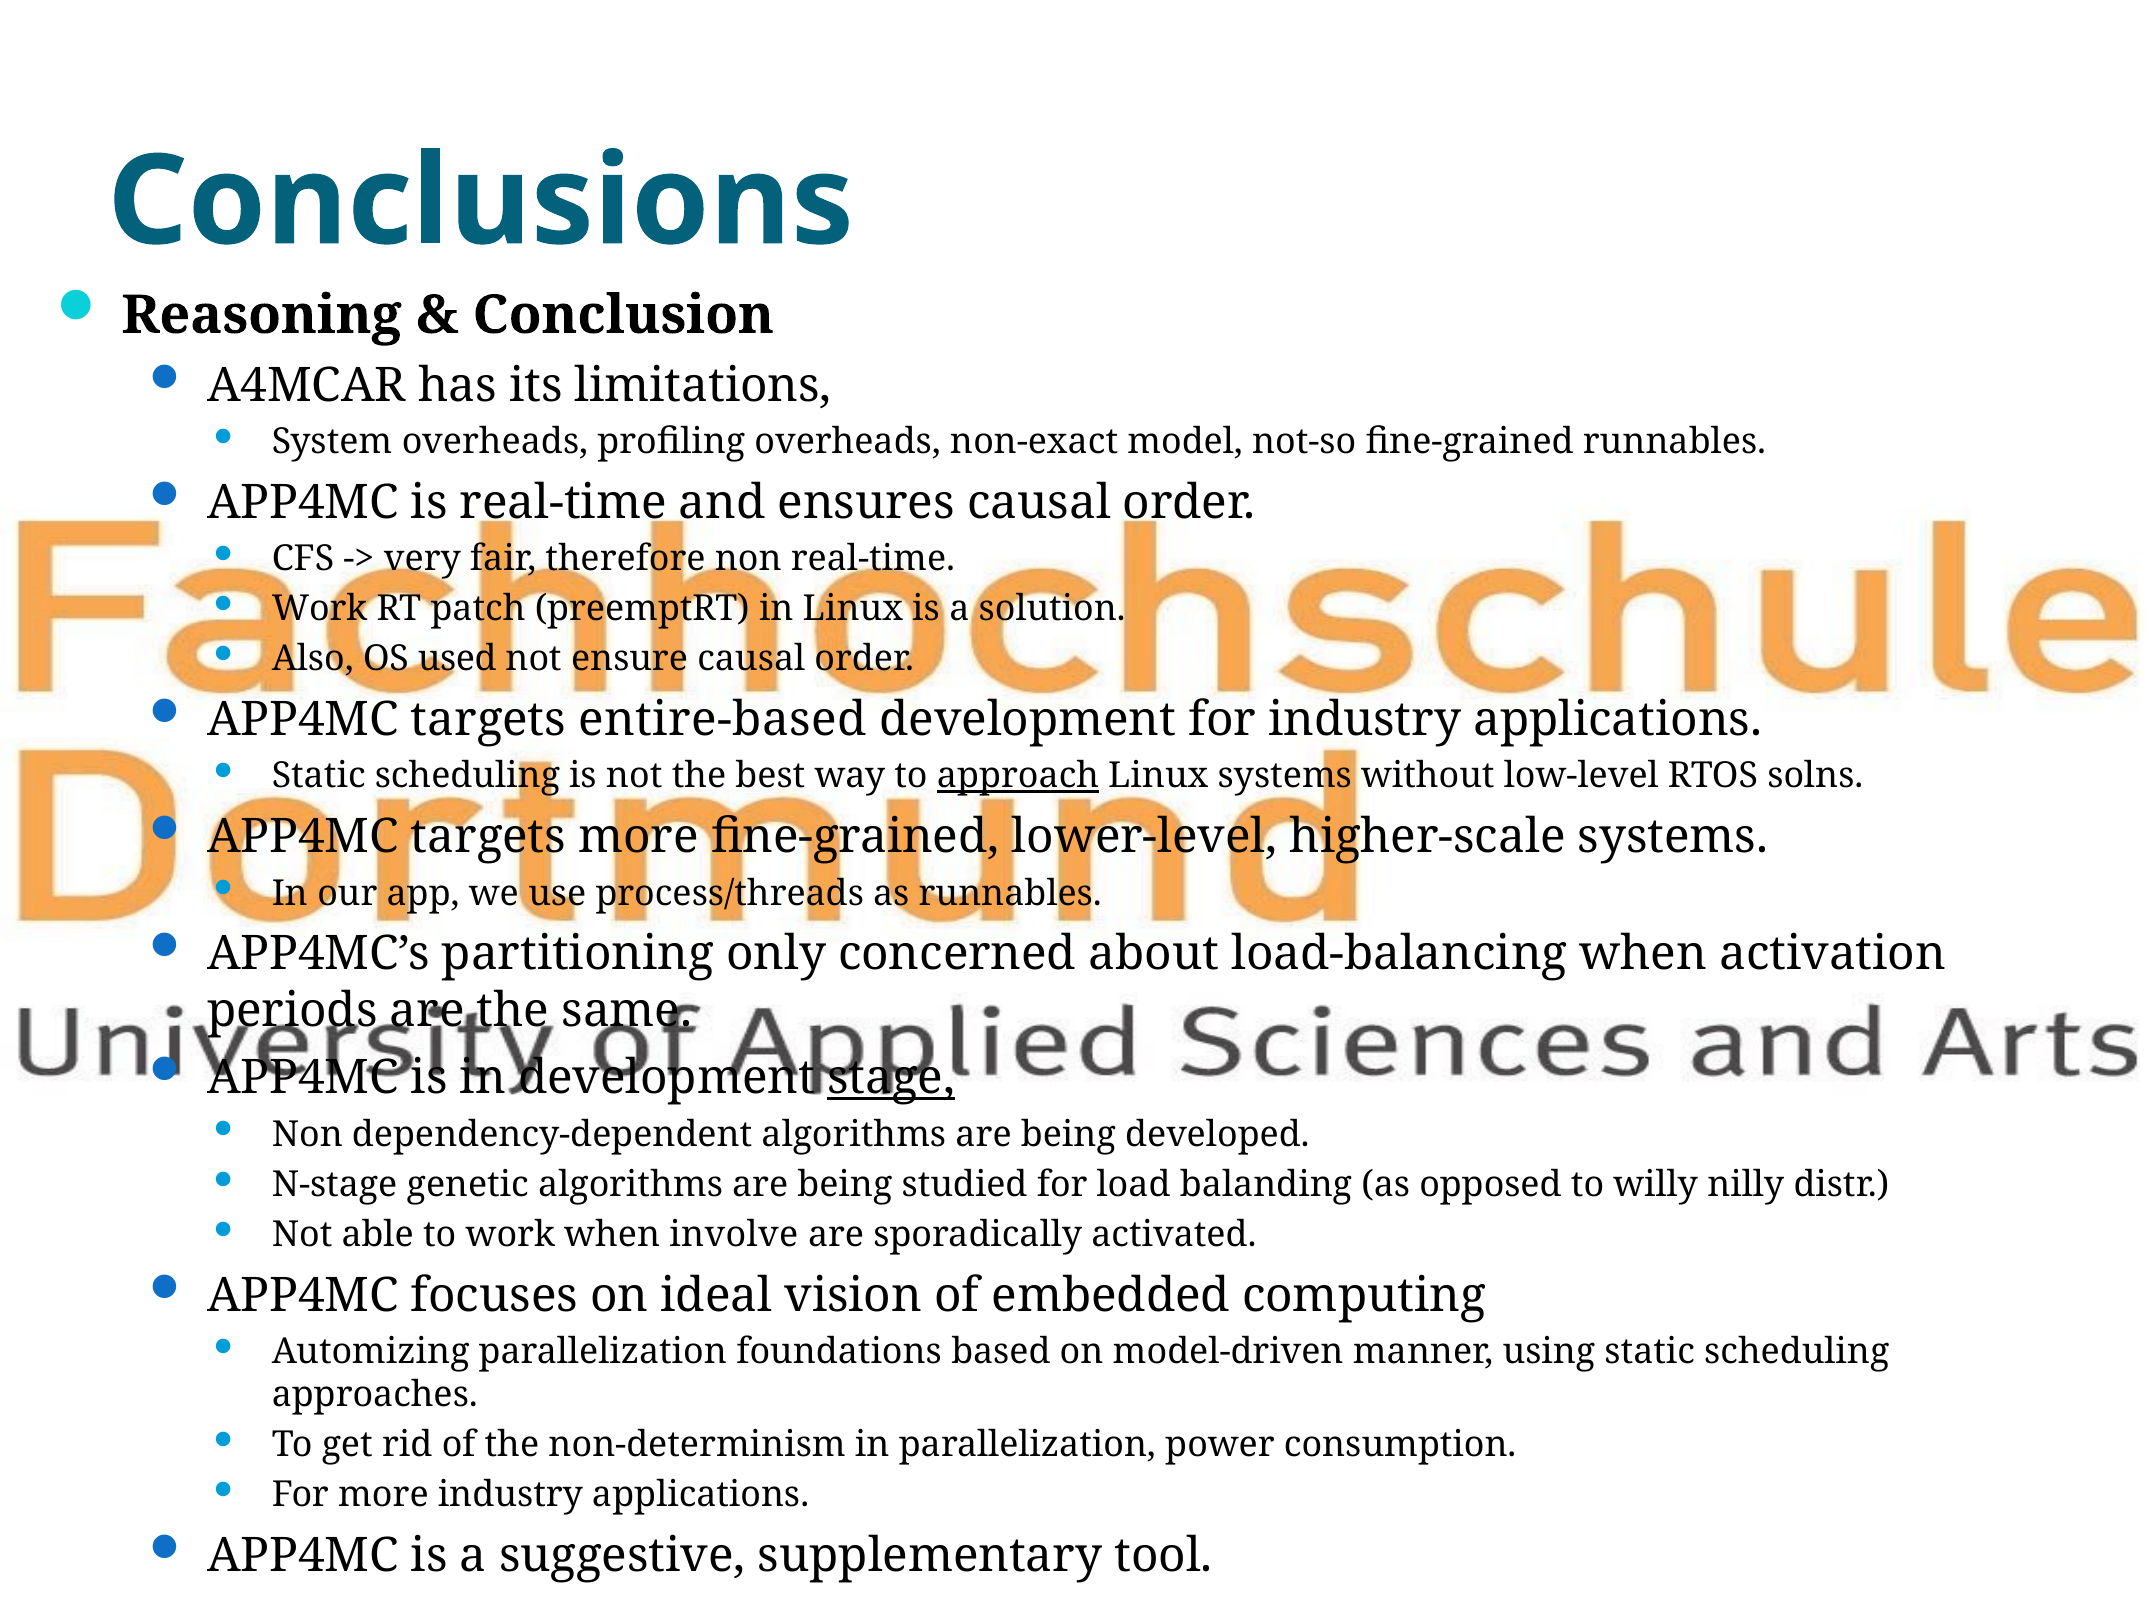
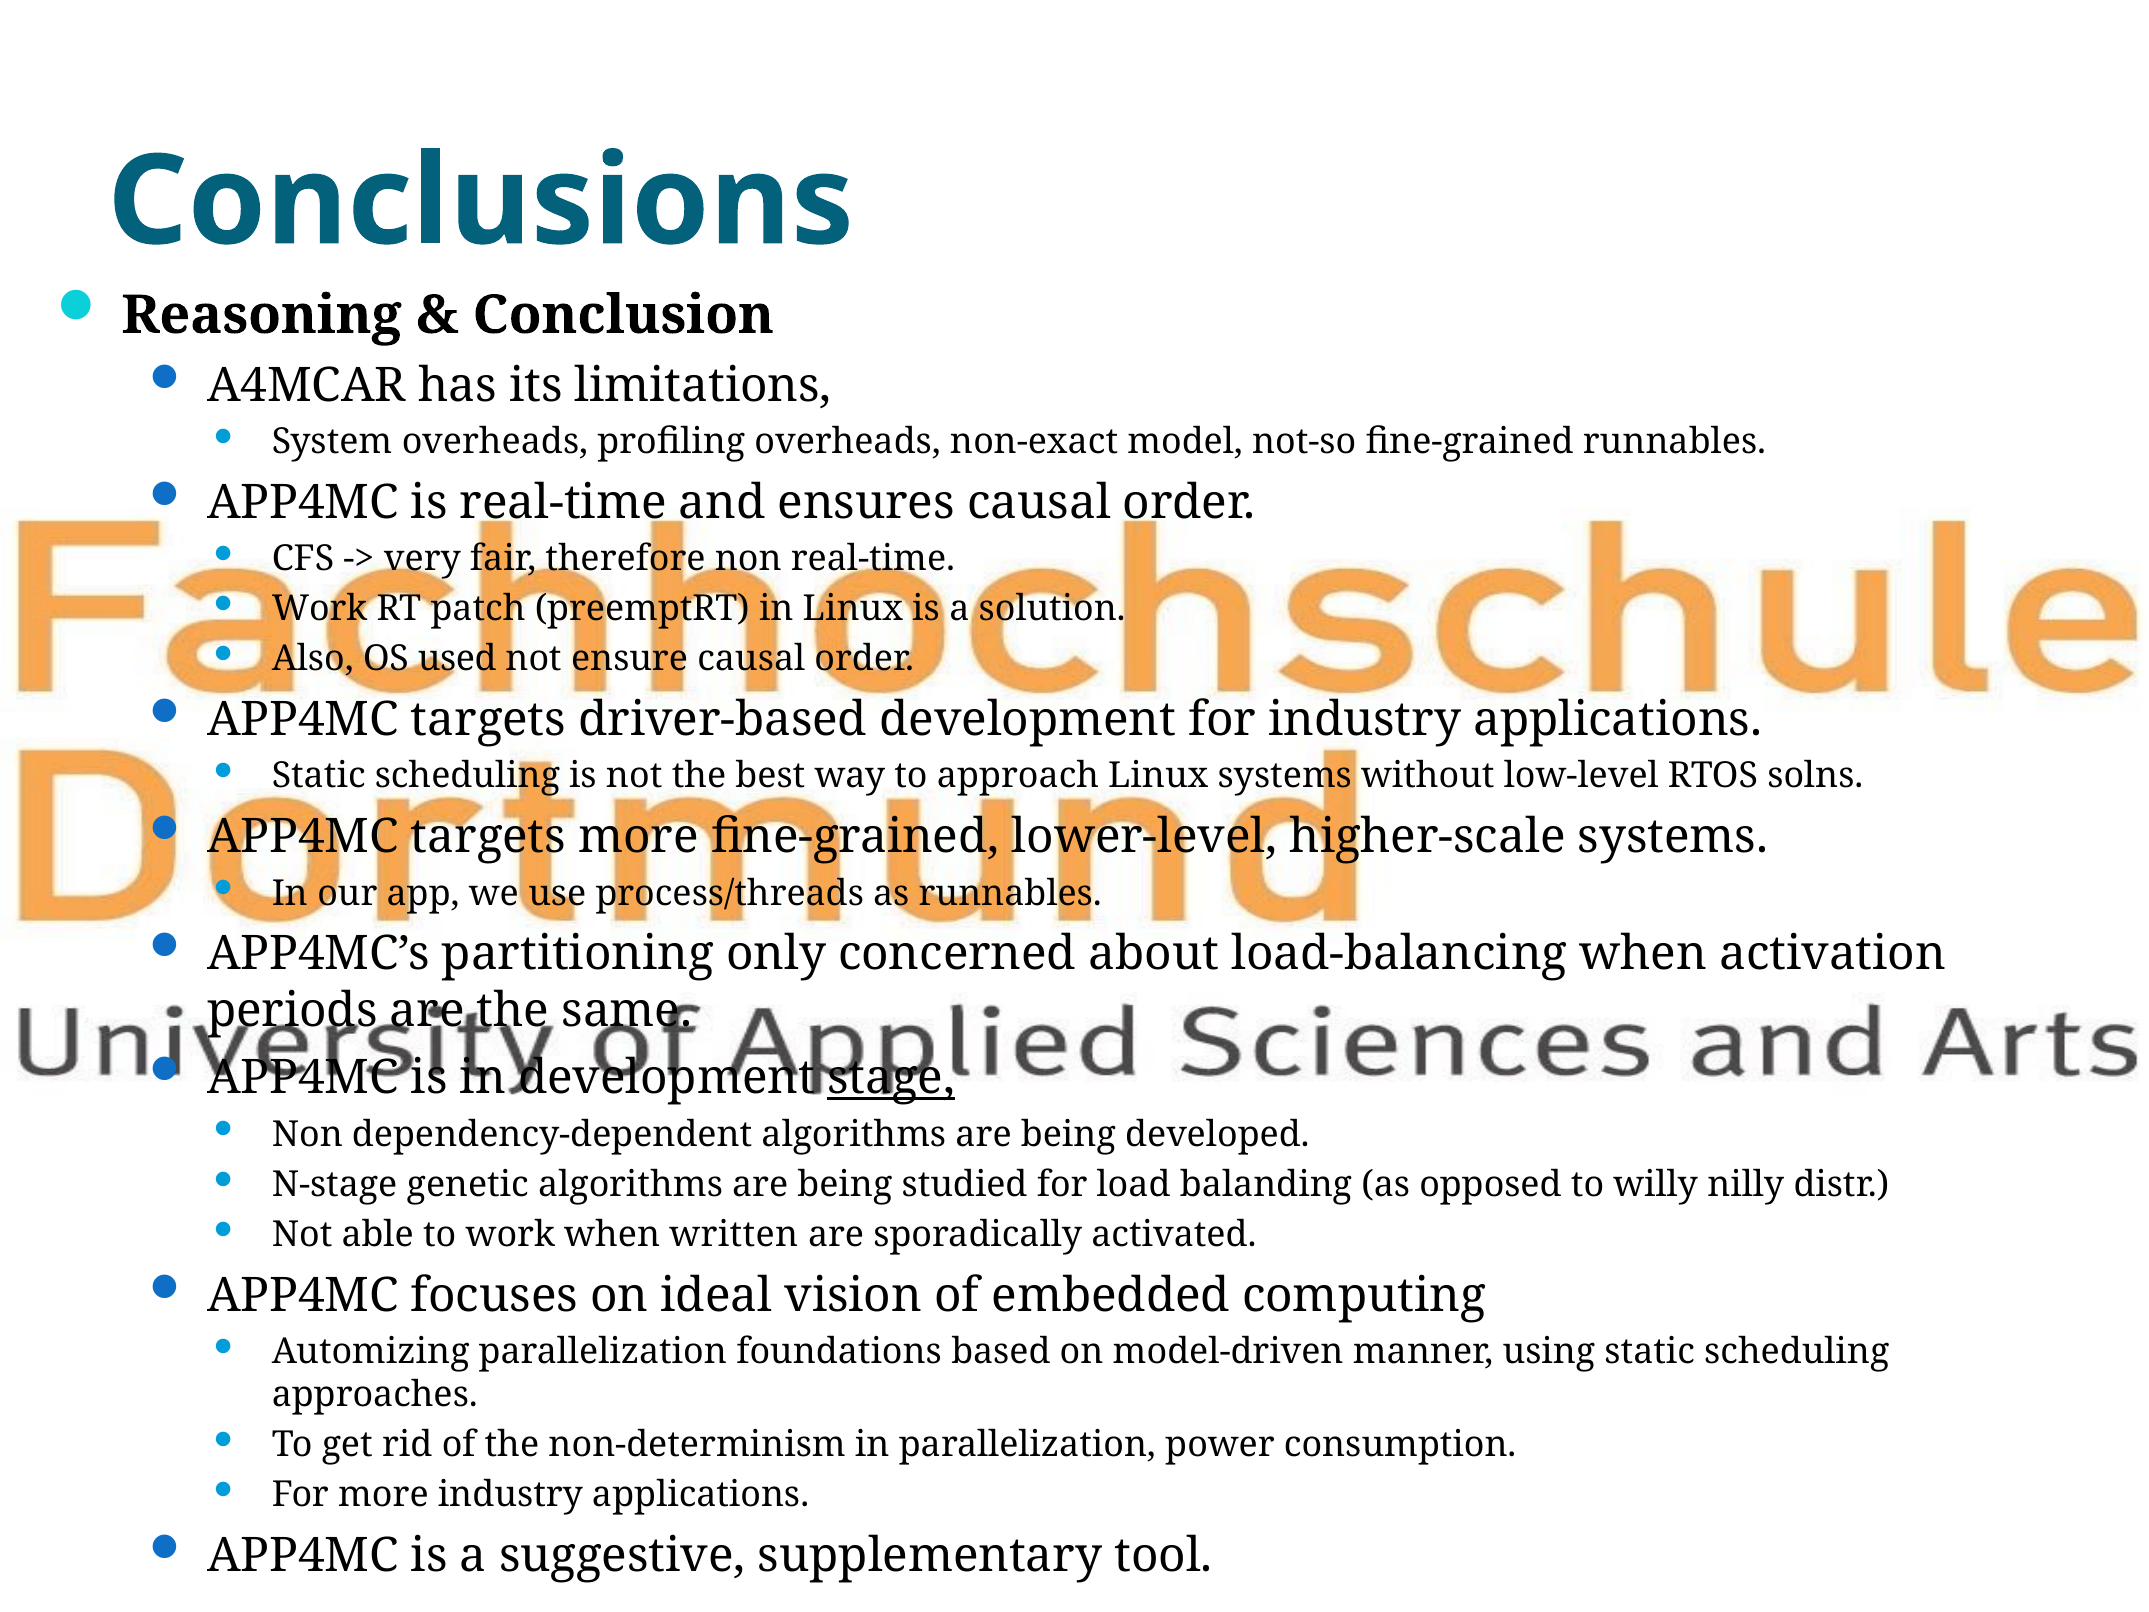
entire-based: entire-based -> driver-based
approach underline: present -> none
involve: involve -> written
